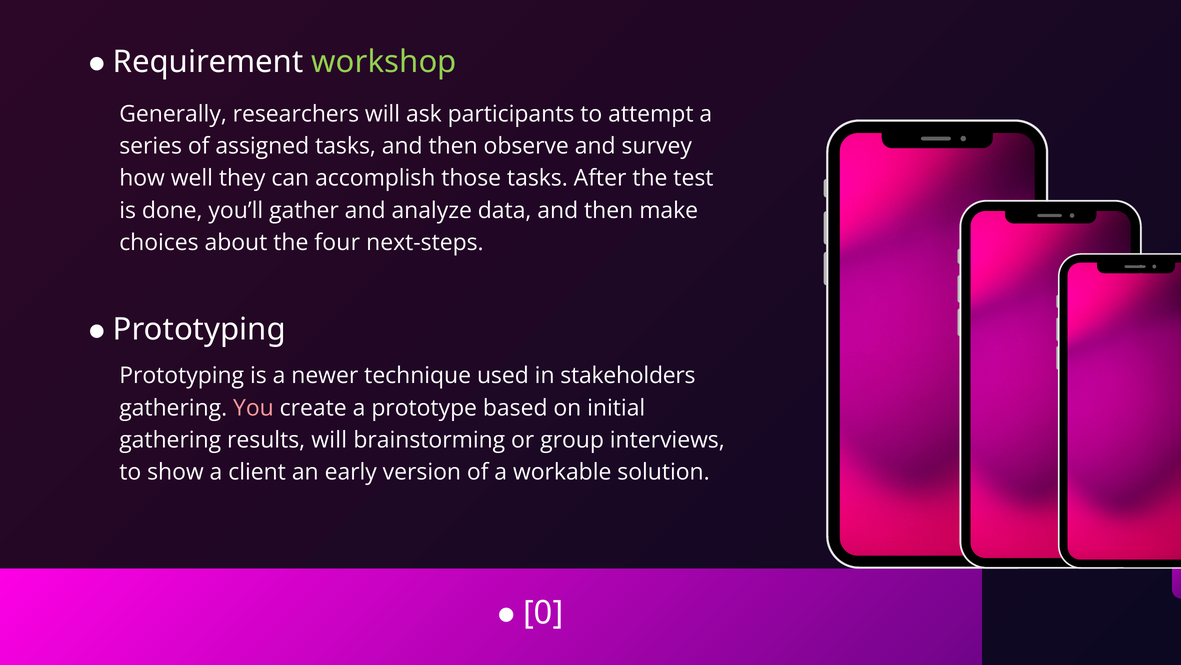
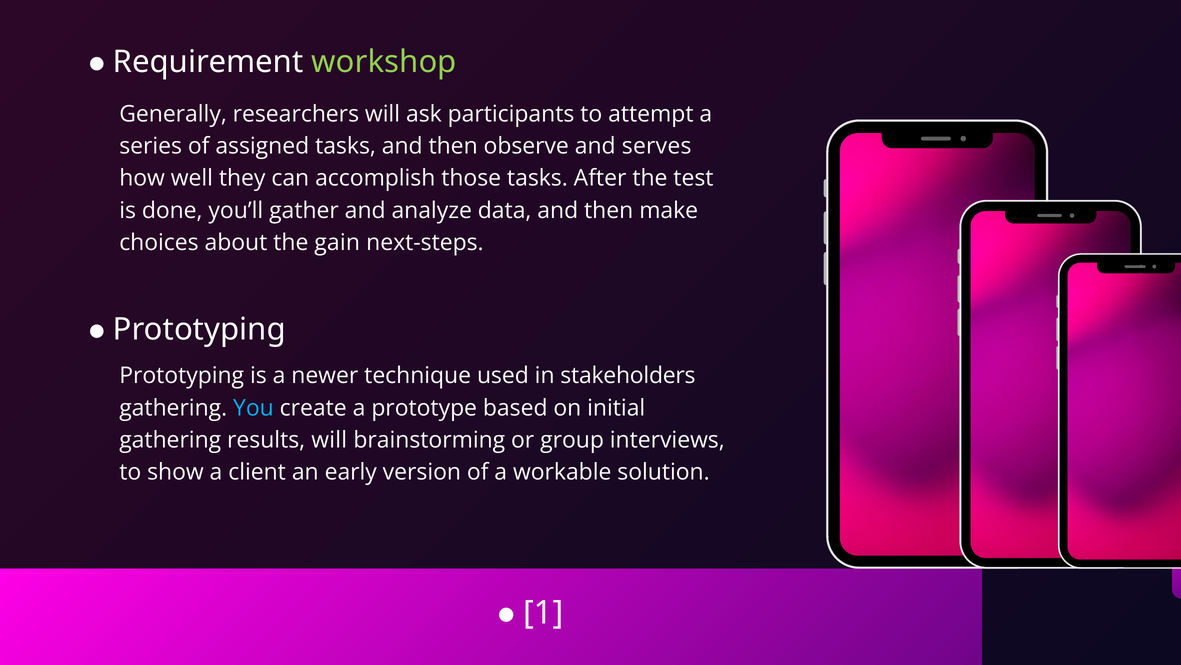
survey: survey -> serves
four: four -> gain
You colour: pink -> light blue
0: 0 -> 1
